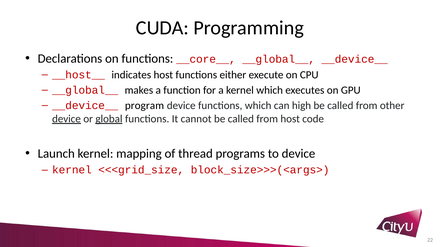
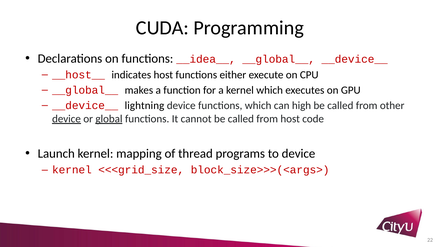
__core__: __core__ -> __idea__
program: program -> lightning
